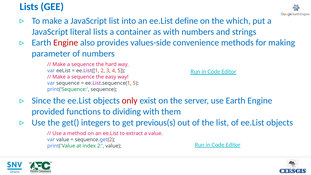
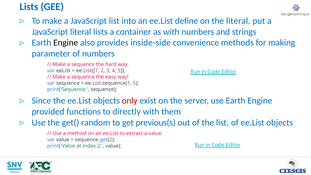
the which: which -> literal
Engine at (66, 43) colour: red -> black
values-side: values-side -> inside-side
dividing: dividing -> directly
integers: integers -> random
